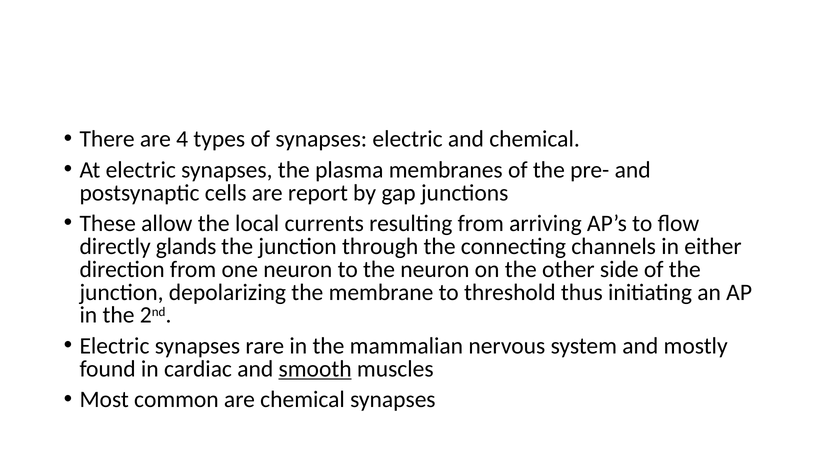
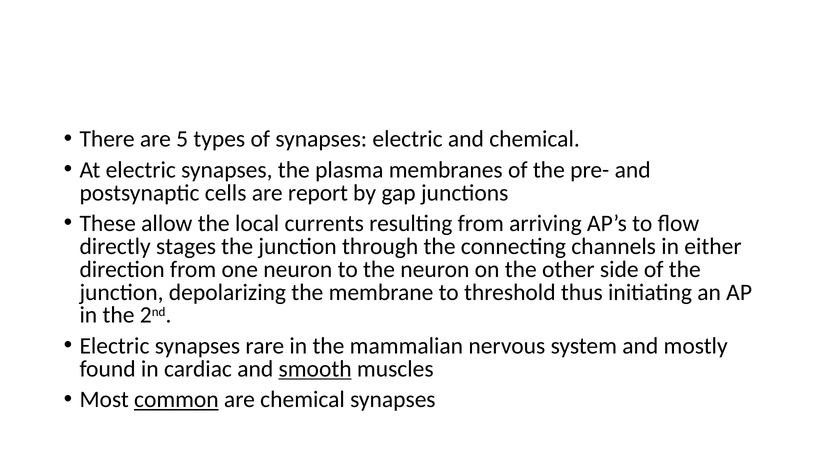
4: 4 -> 5
glands: glands -> stages
common underline: none -> present
